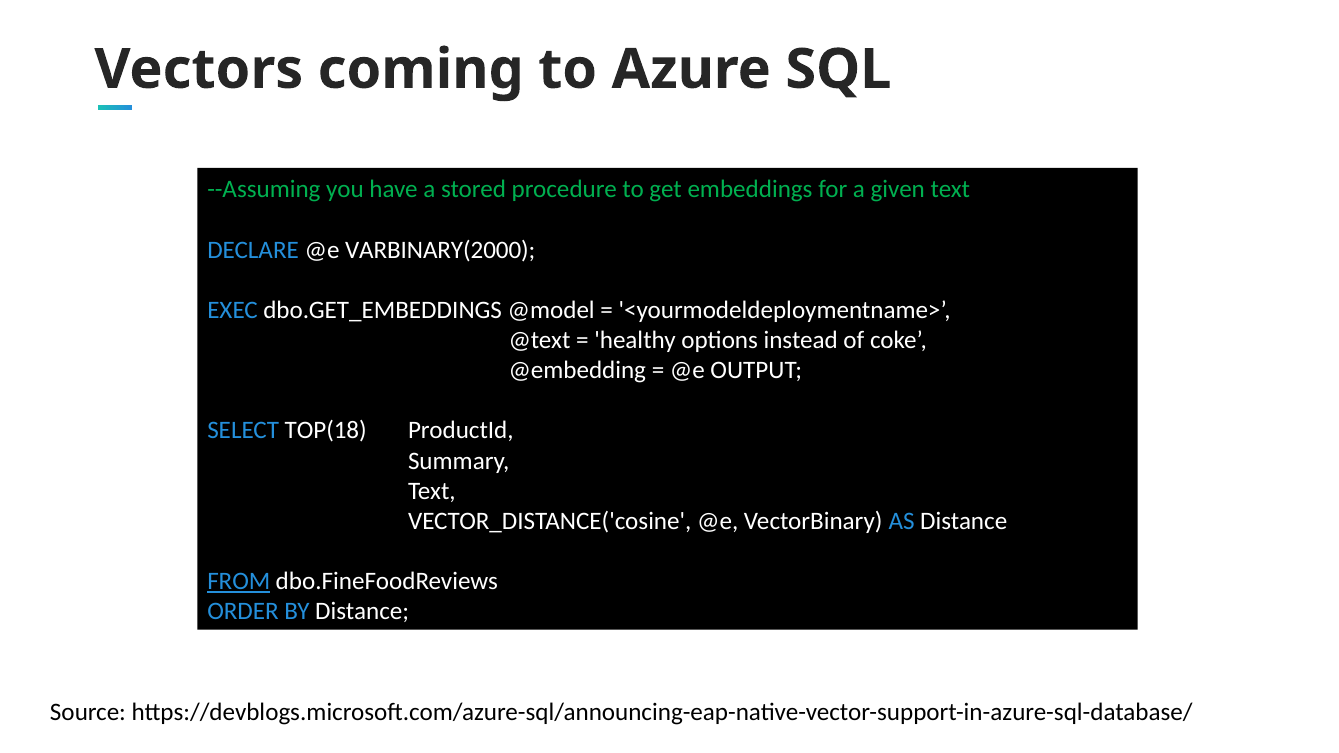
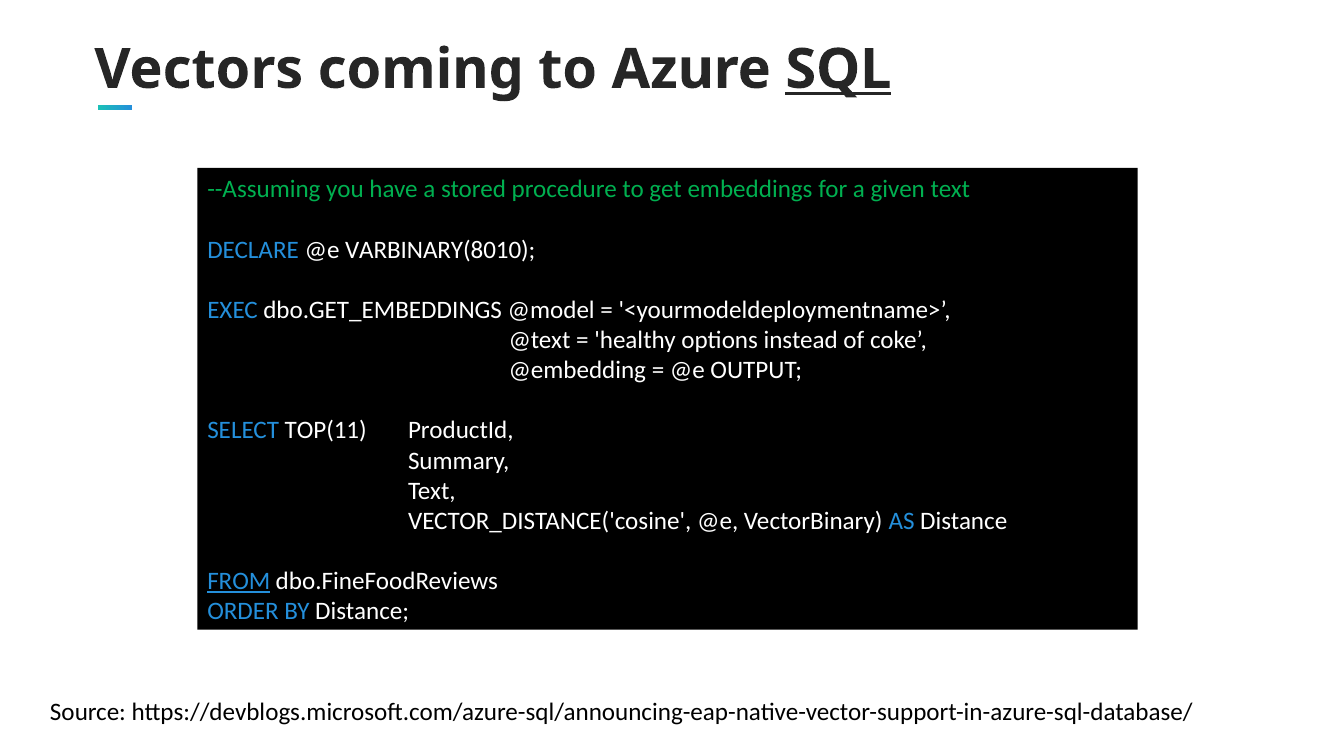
SQL underline: none -> present
VARBINARY(2000: VARBINARY(2000 -> VARBINARY(8010
TOP(18: TOP(18 -> TOP(11
